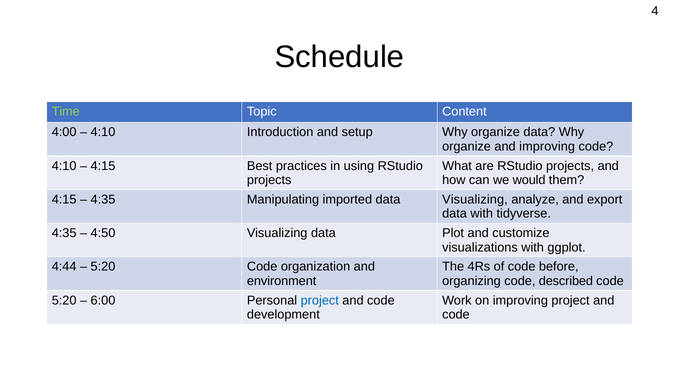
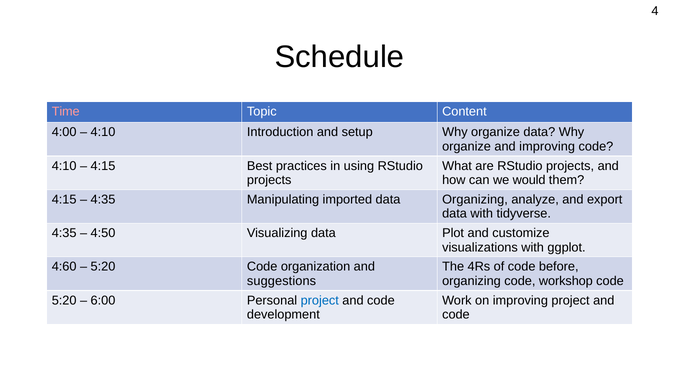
Time colour: light green -> pink
data Visualizing: Visualizing -> Organizing
4:44: 4:44 -> 4:60
environment: environment -> suggestions
described: described -> workshop
